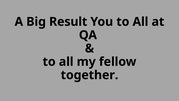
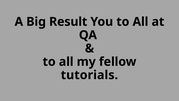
together: together -> tutorials
